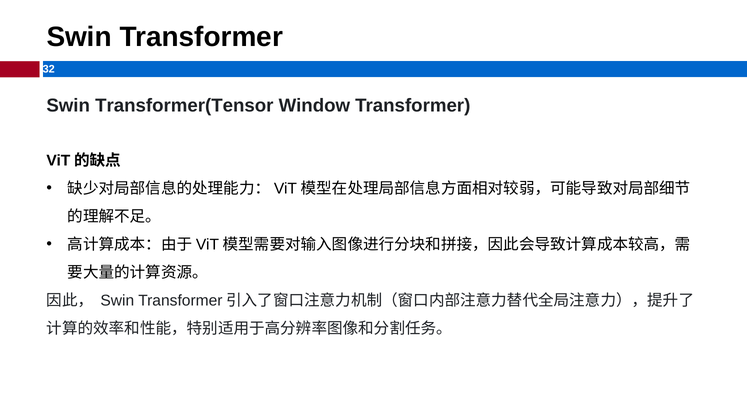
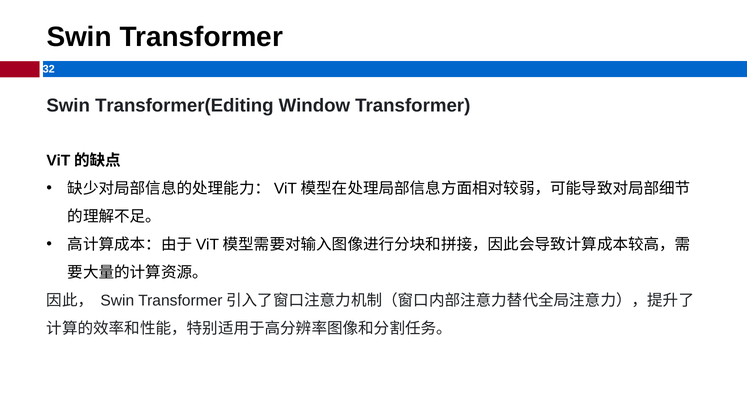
Transformer(Tensor: Transformer(Tensor -> Transformer(Editing
